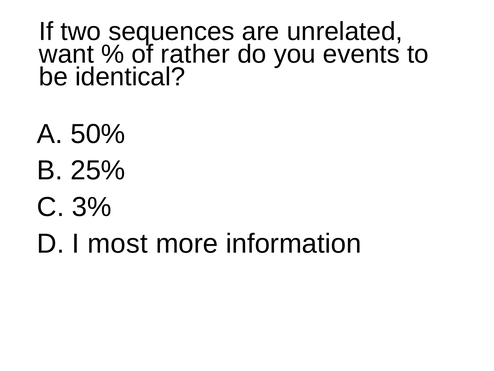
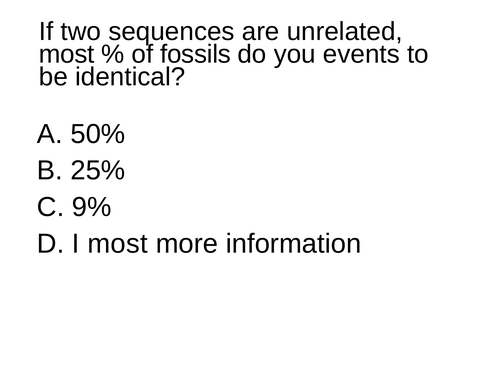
want at (66, 54): want -> most
rather: rather -> fossils
3%: 3% -> 9%
